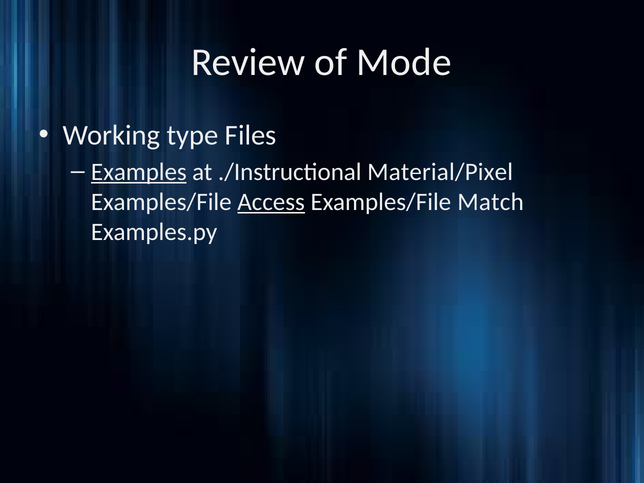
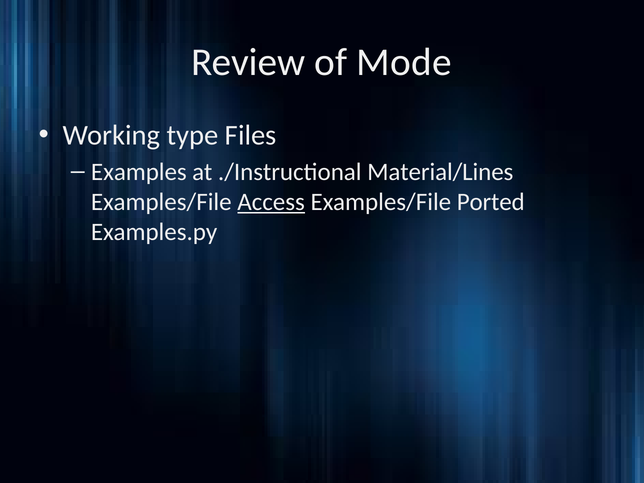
Examples underline: present -> none
Material/Pixel: Material/Pixel -> Material/Lines
Match: Match -> Ported
